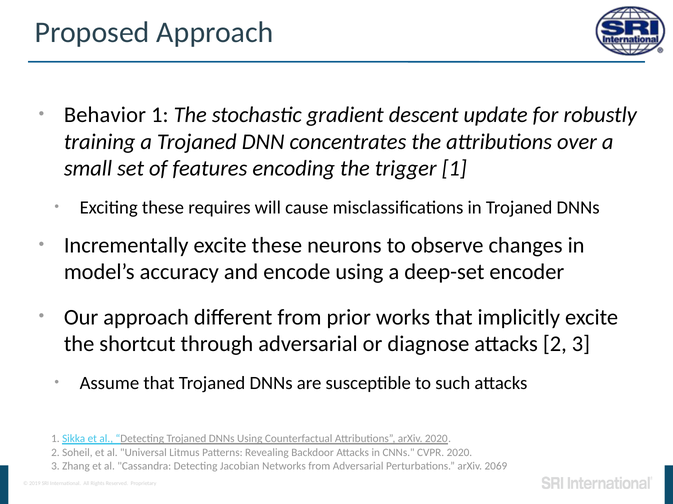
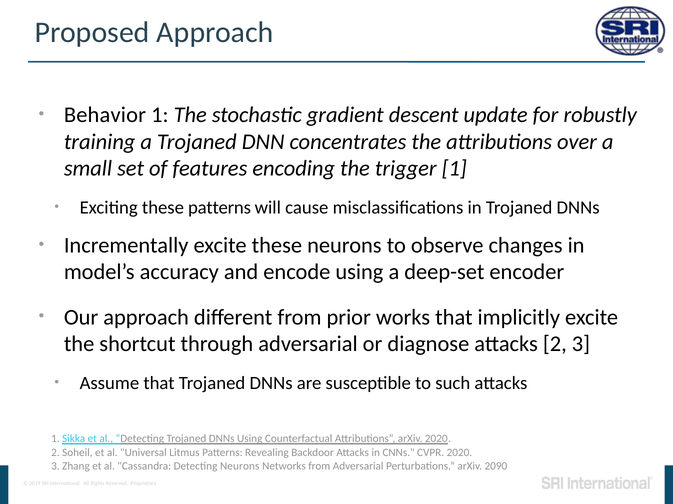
these requires: requires -> patterns
Detecting Jacobian: Jacobian -> Neurons
2069: 2069 -> 2090
